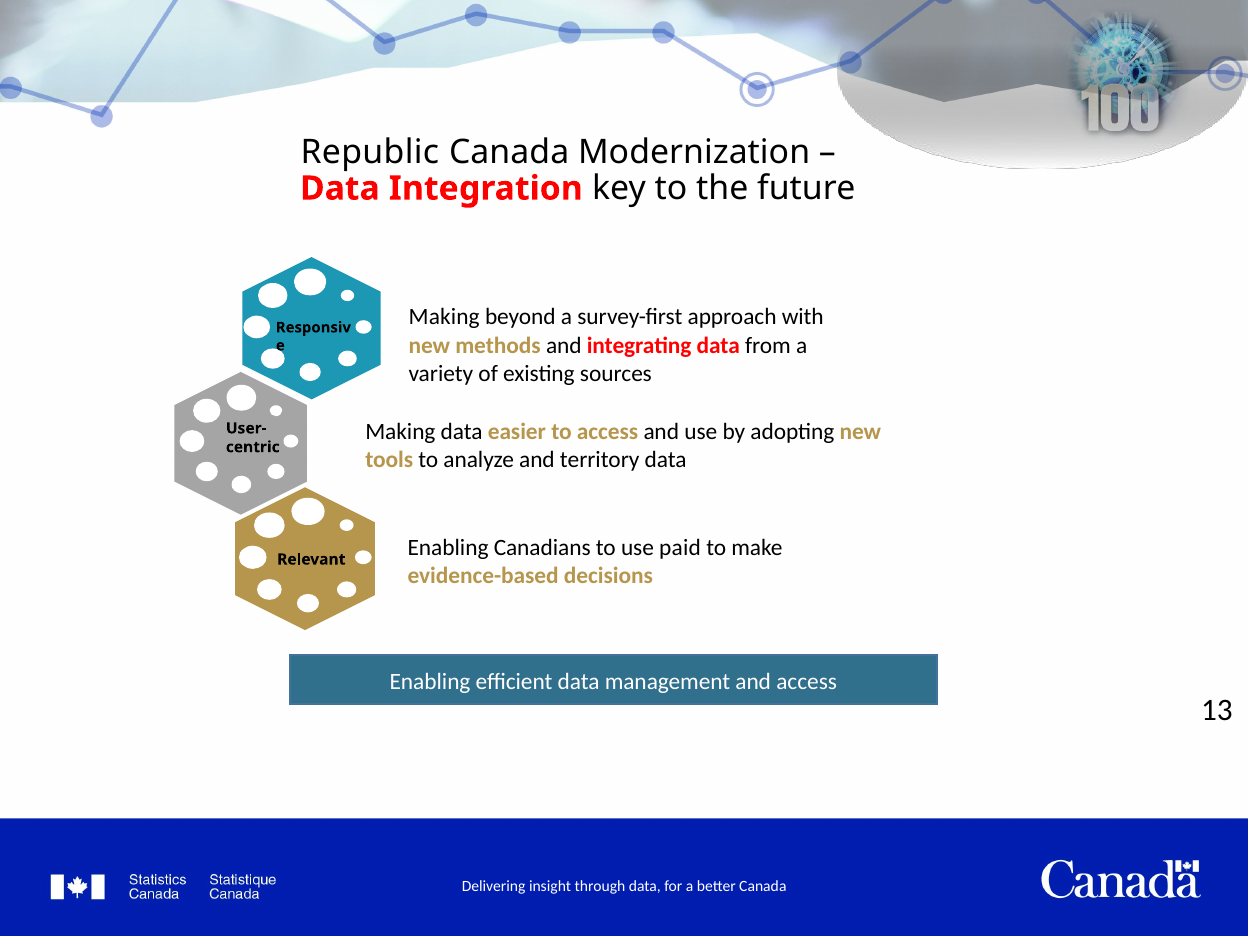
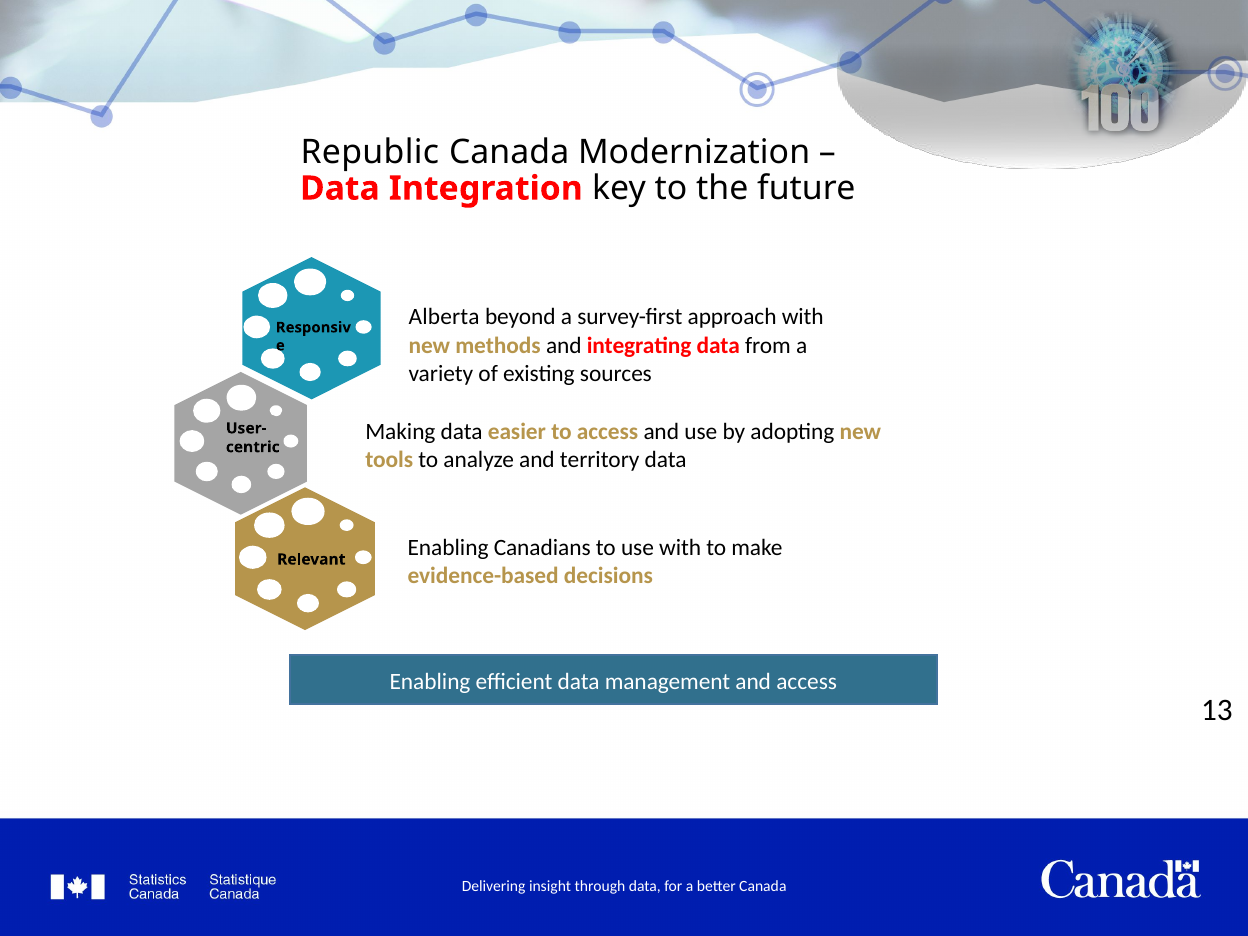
Making at (444, 317): Making -> Alberta
use paid: paid -> with
